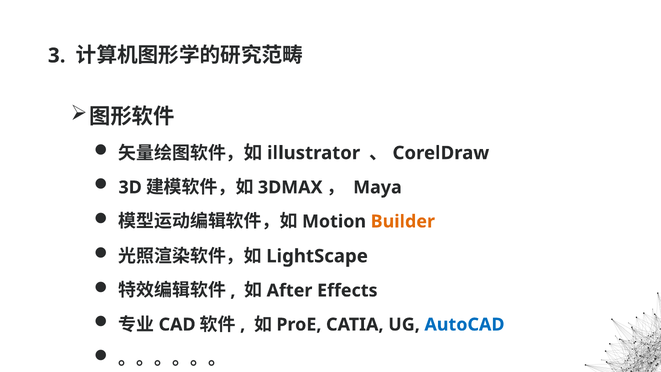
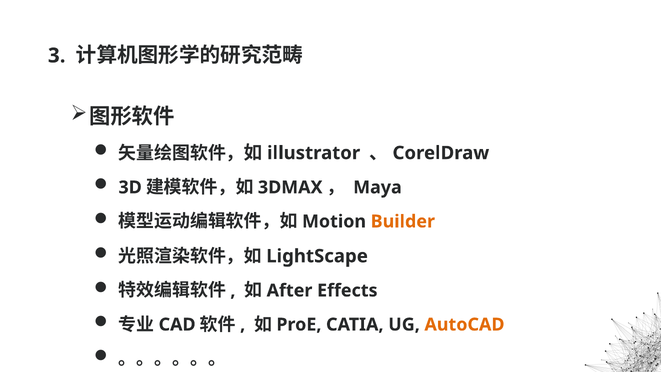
AutoCAD colour: blue -> orange
